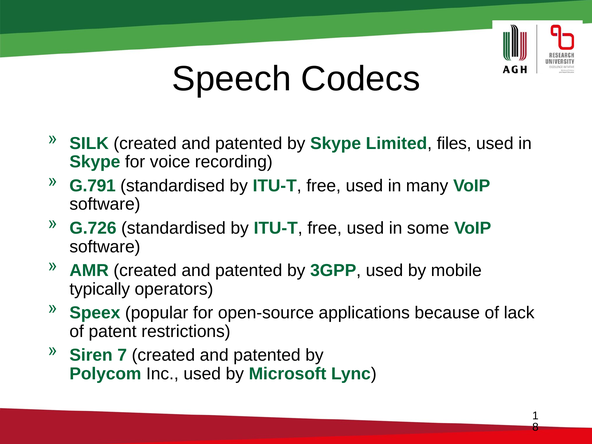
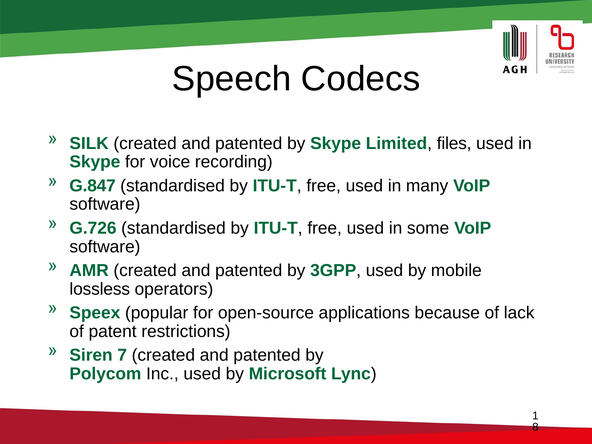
G.791: G.791 -> G.847
typically: typically -> lossless
